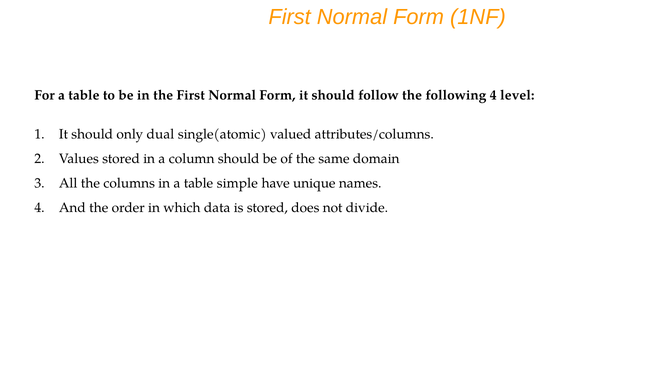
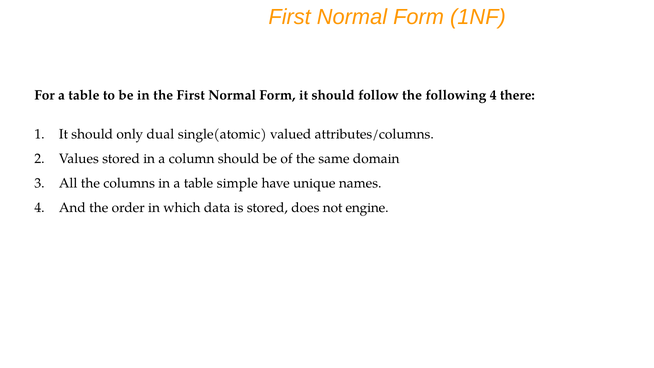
level: level -> there
divide: divide -> engine
